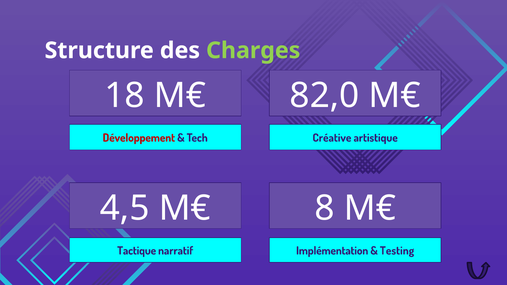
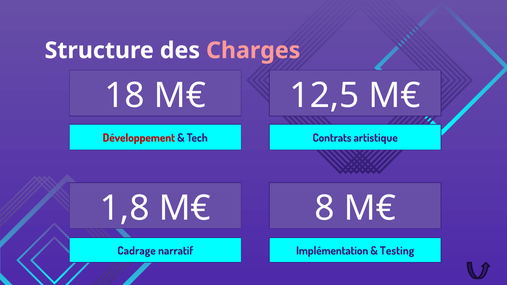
Charges colour: light green -> pink
82,0: 82,0 -> 12,5
Créative: Créative -> Contrats
4,5: 4,5 -> 1,8
Tactique: Tactique -> Cadrage
